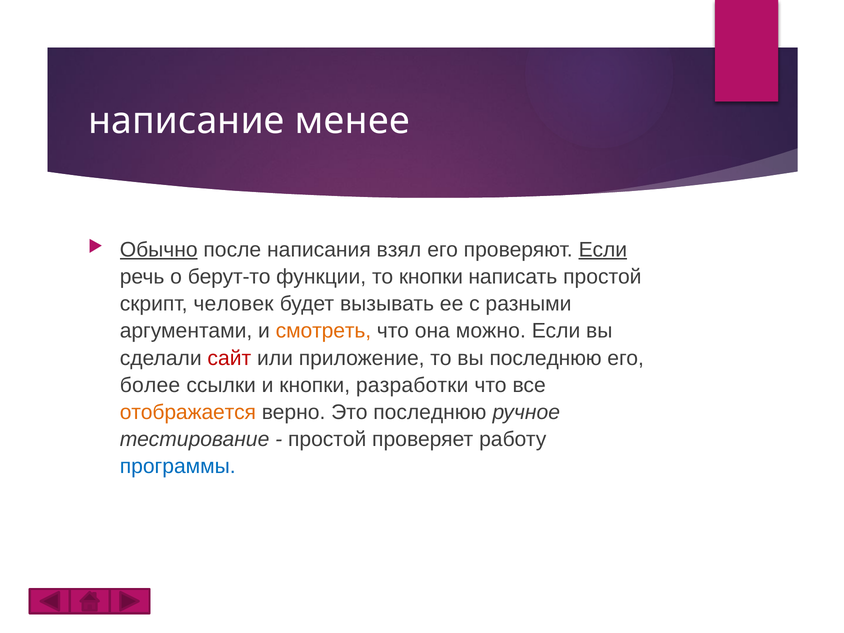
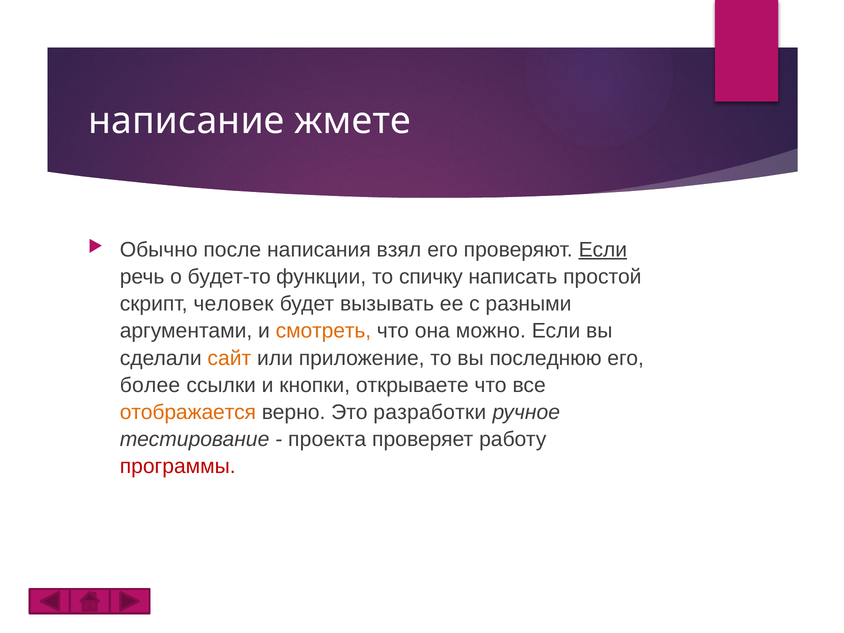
менее: менее -> жмете
Обычно underline: present -> none
берут-то: берут-то -> будет-то
то кнопки: кнопки -> спичку
сайт colour: red -> orange
разработки: разработки -> открываете
Это последнюю: последнюю -> разработки
простой at (327, 439): простой -> проекта
программы colour: blue -> red
